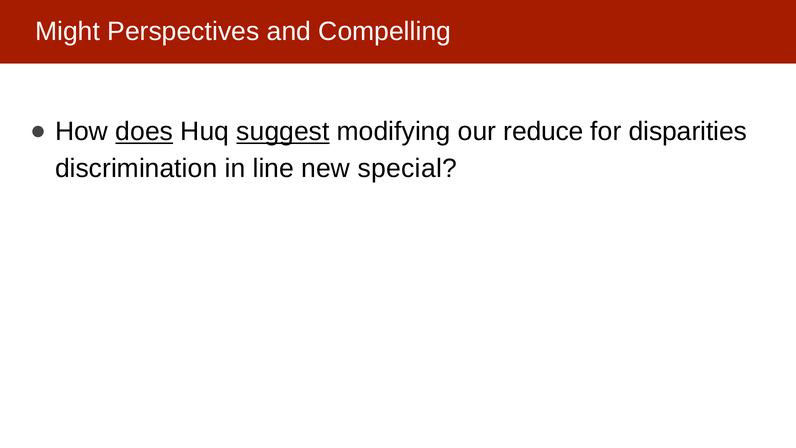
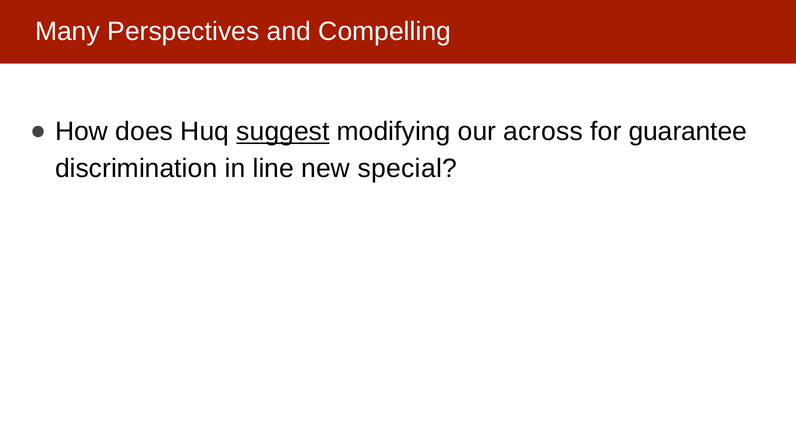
Might: Might -> Many
does underline: present -> none
reduce: reduce -> across
disparities: disparities -> guarantee
